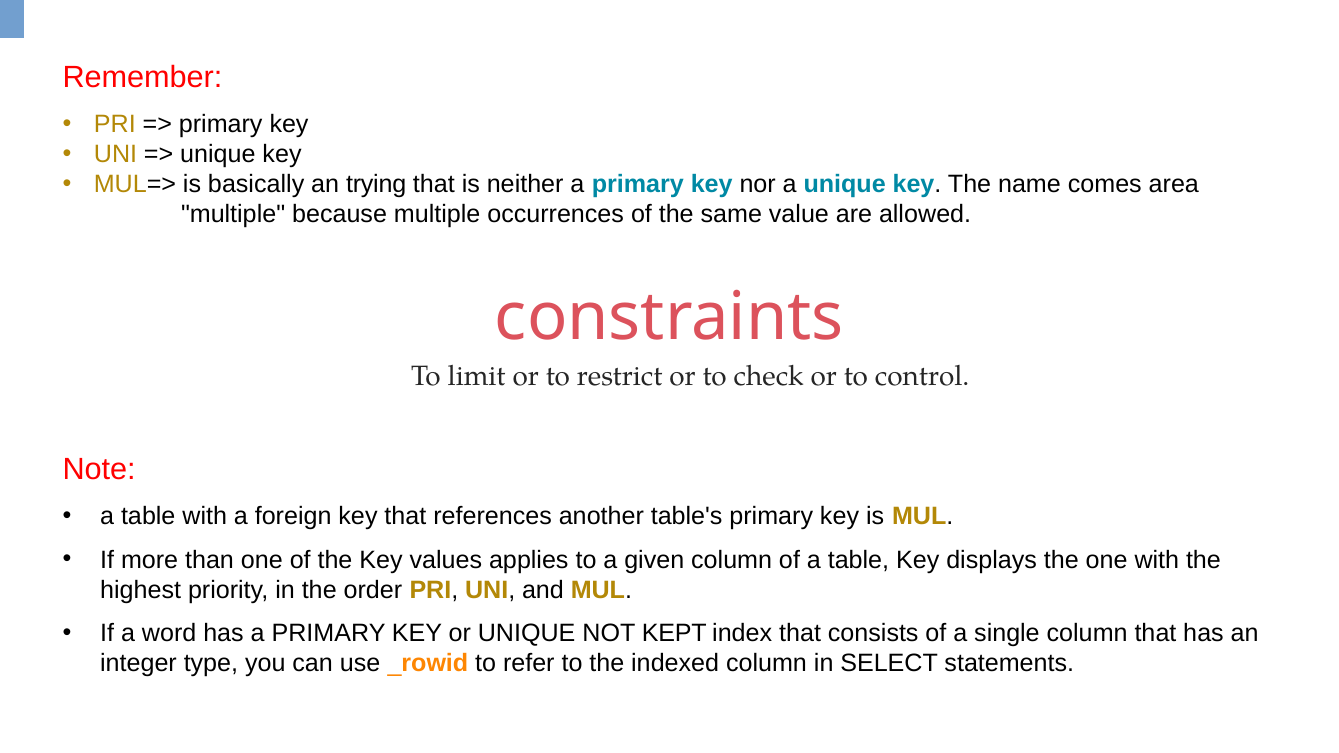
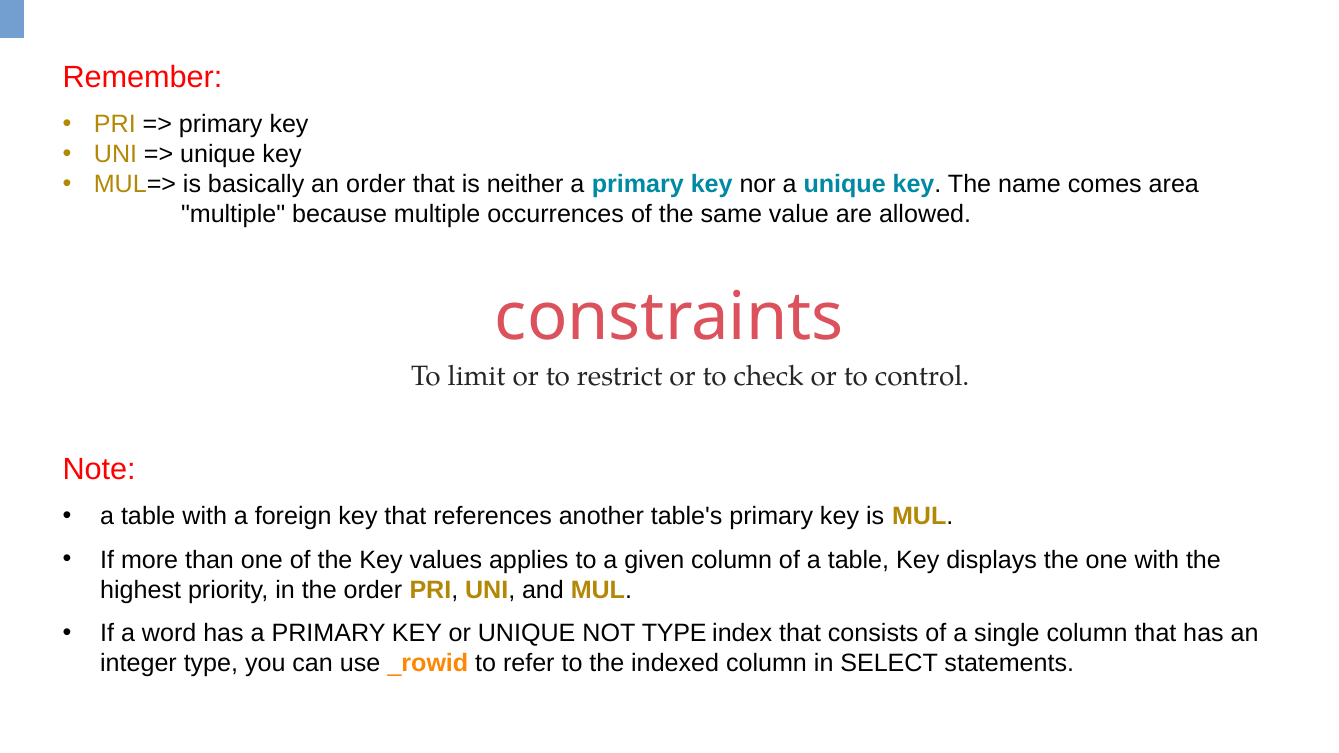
an trying: trying -> order
NOT KEPT: KEPT -> TYPE
